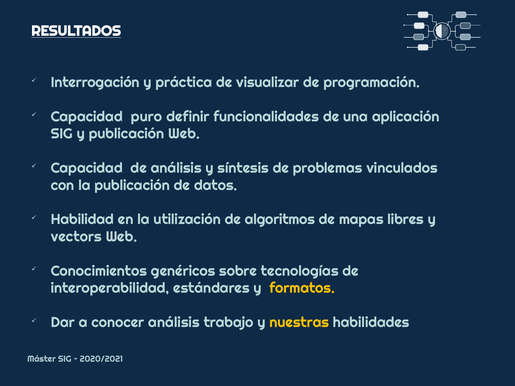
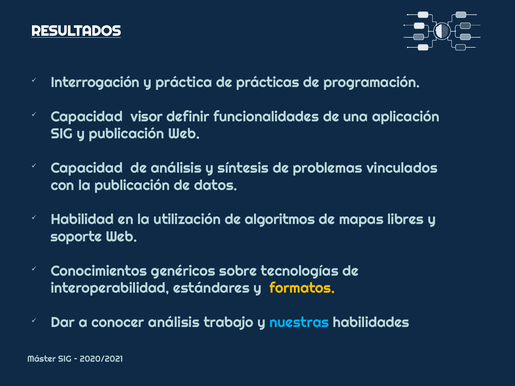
visualizar: visualizar -> prácticas
puro: puro -> visor
vectors: vectors -> soporte
nuestras colour: yellow -> light blue
